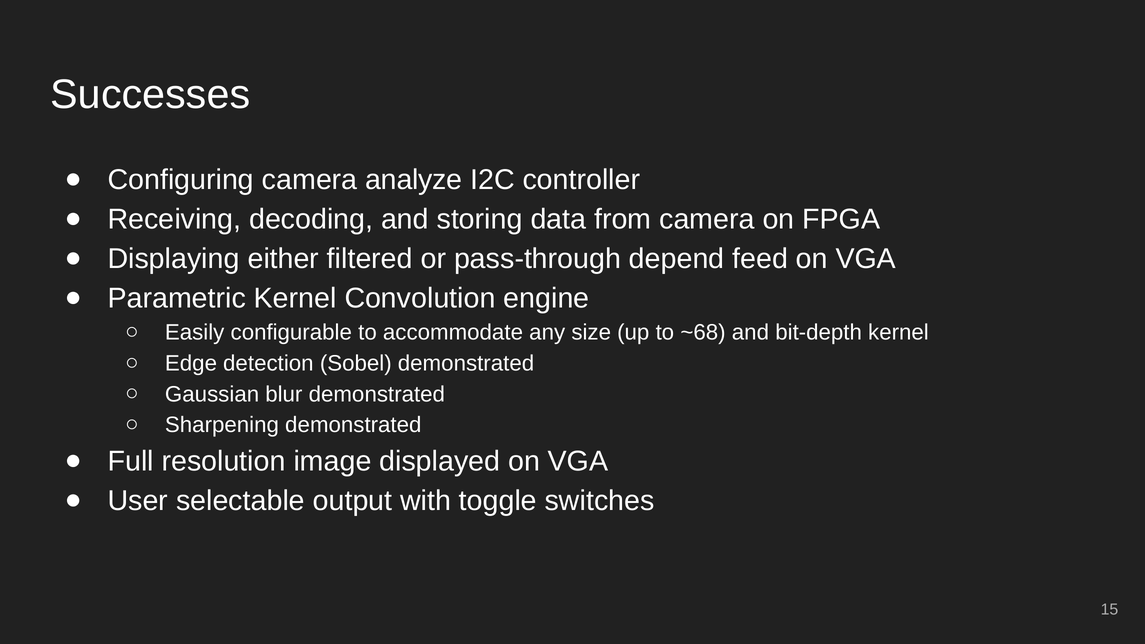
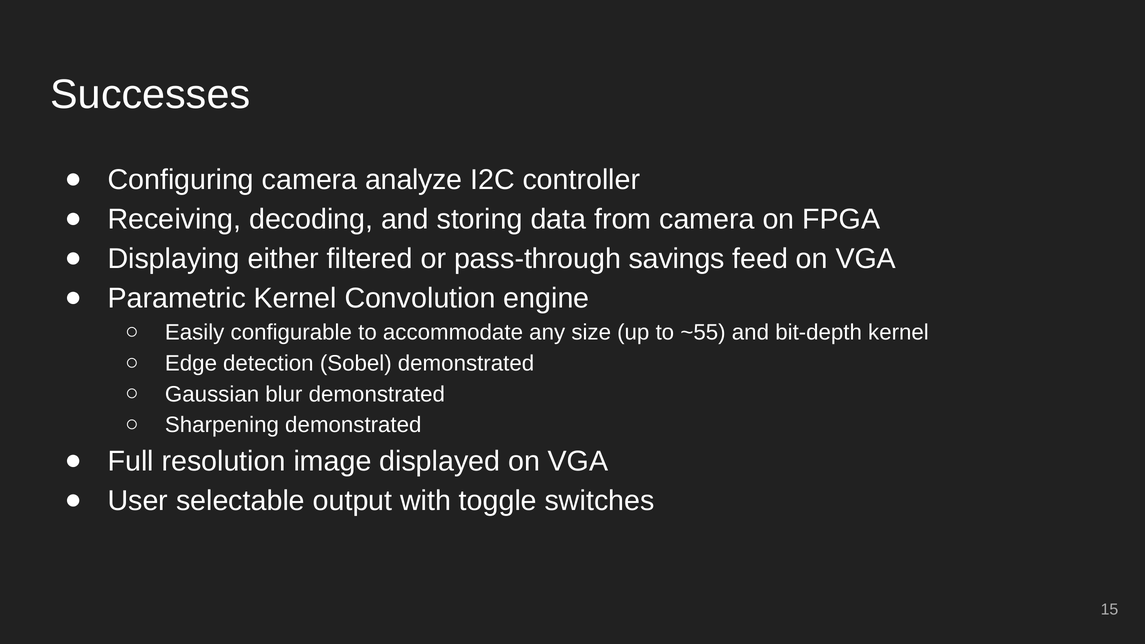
depend: depend -> savings
~68: ~68 -> ~55
